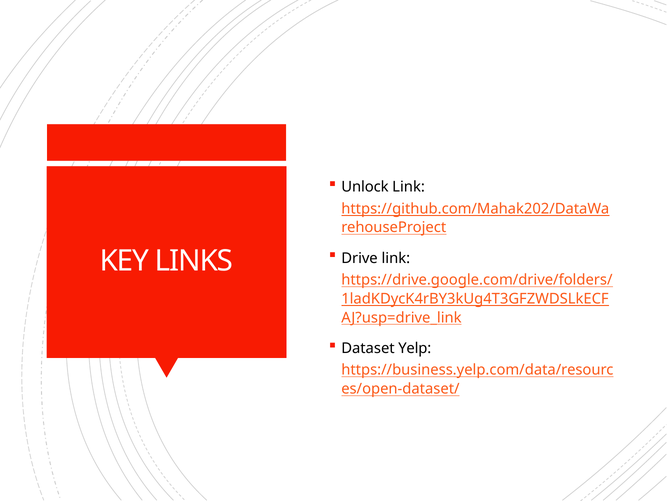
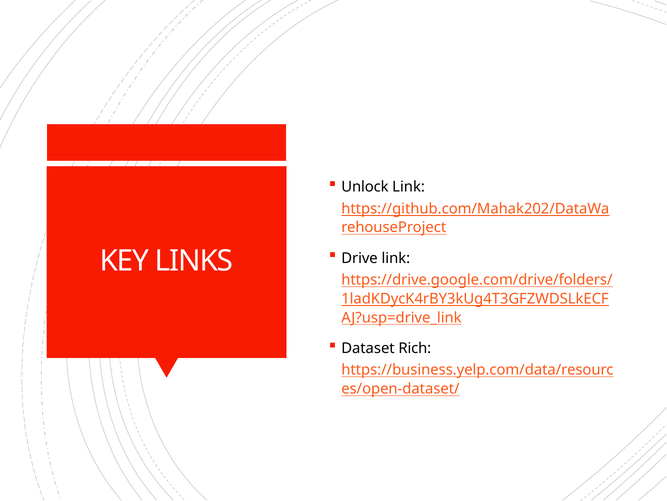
Yelp: Yelp -> Rich
